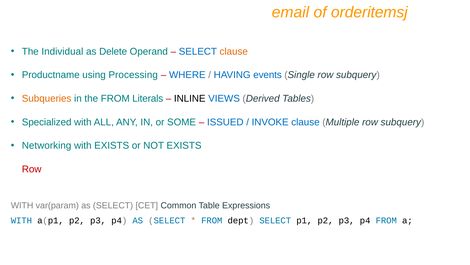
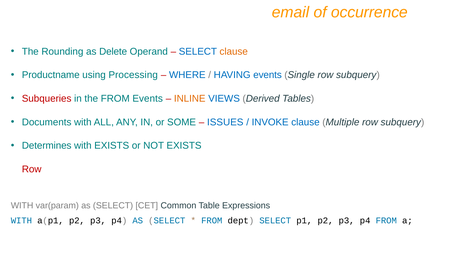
orderitemsj: orderitemsj -> occurrence
Individual: Individual -> Rounding
Subqueries at (47, 98) colour: orange -> red
FROM Literals: Literals -> Events
INLINE colour: black -> orange
Specialized: Specialized -> Documents
ISSUED: ISSUED -> ISSUES
Networking: Networking -> Determines
